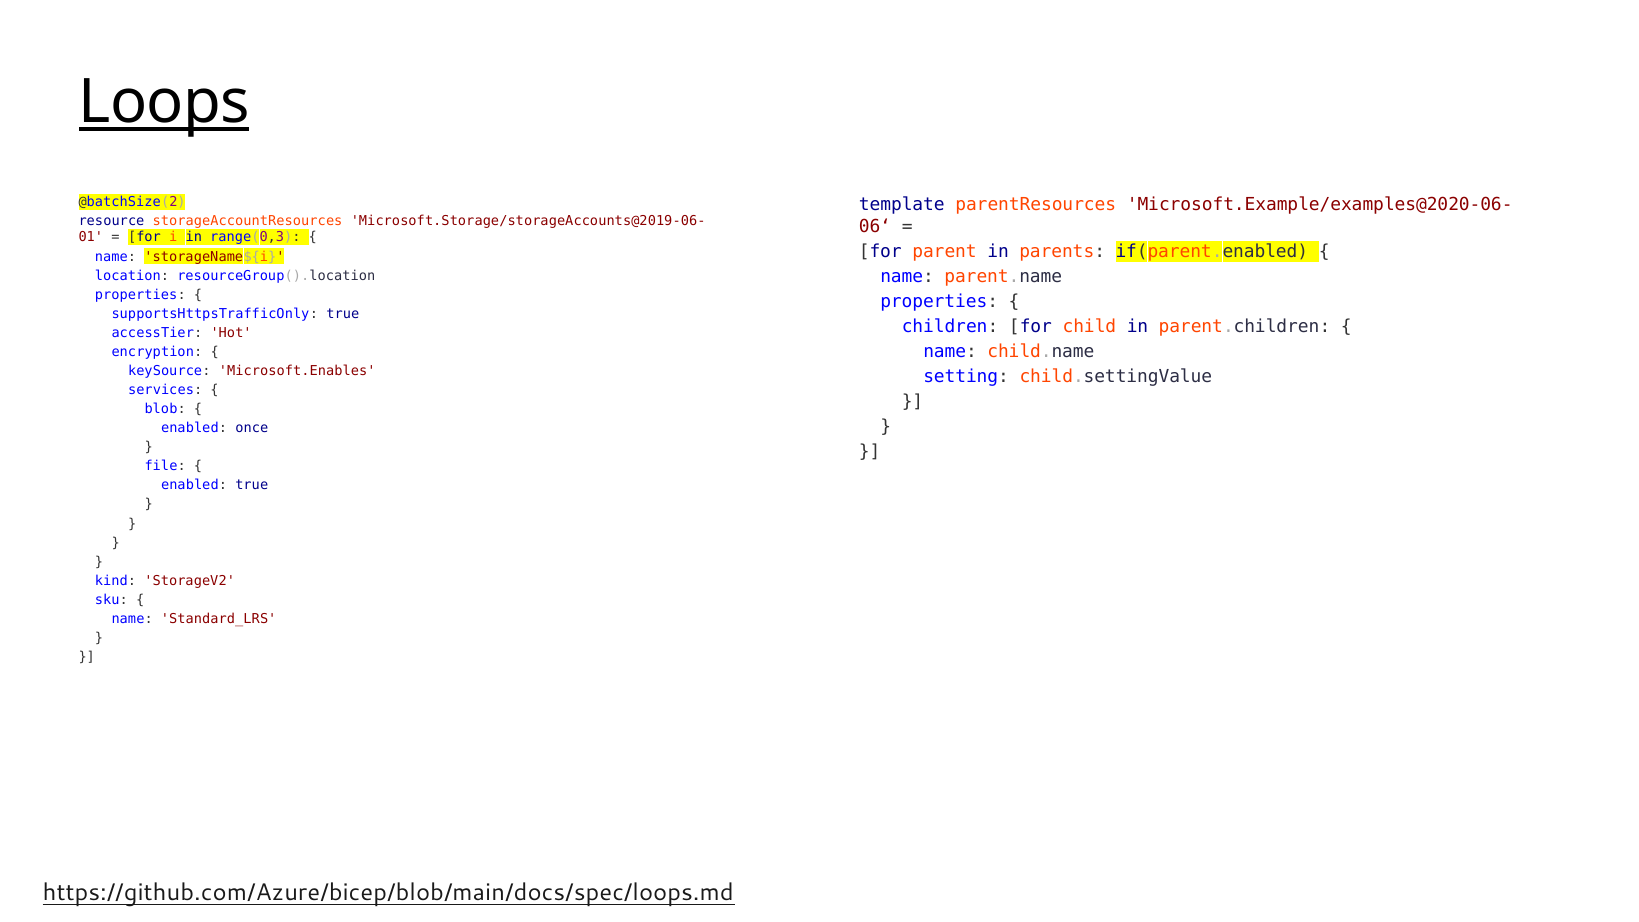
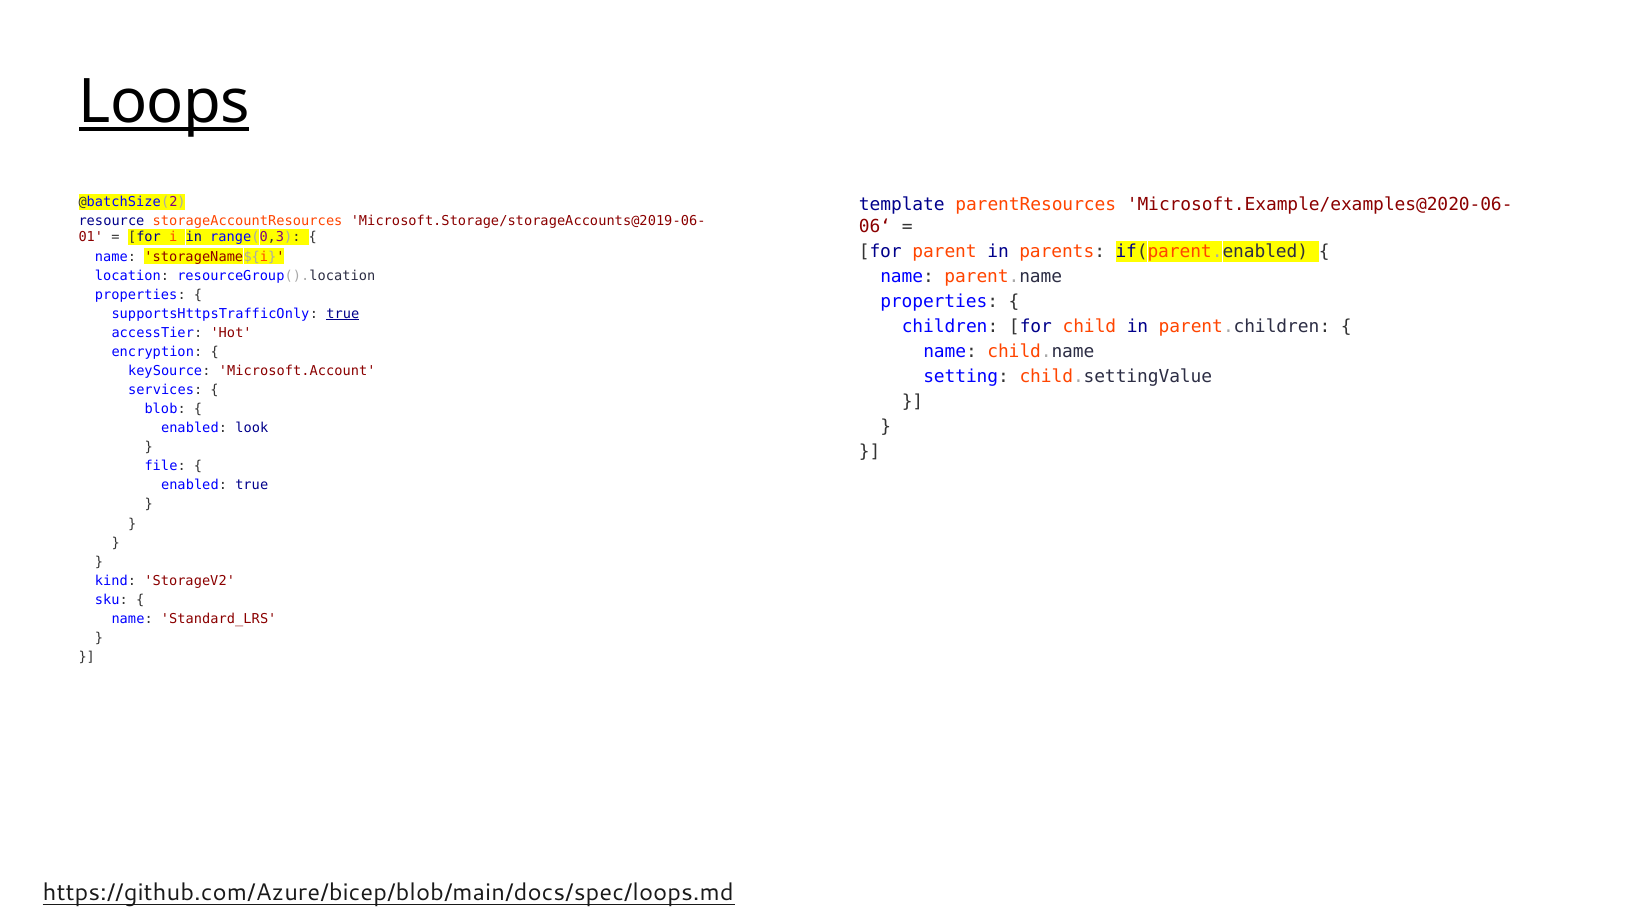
true at (343, 314) underline: none -> present
Microsoft.Enables: Microsoft.Enables -> Microsoft.Account
once: once -> look
